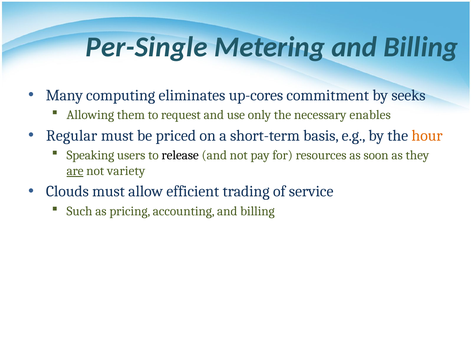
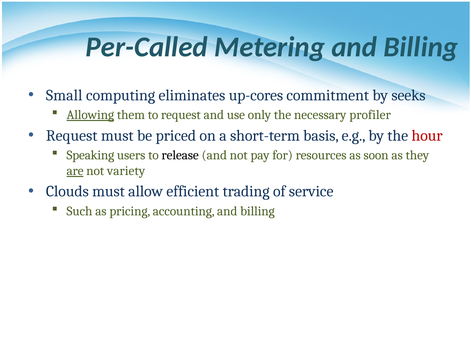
Per-Single: Per-Single -> Per-Called
Many: Many -> Small
Allowing underline: none -> present
enables: enables -> profiler
Regular at (72, 136): Regular -> Request
hour colour: orange -> red
